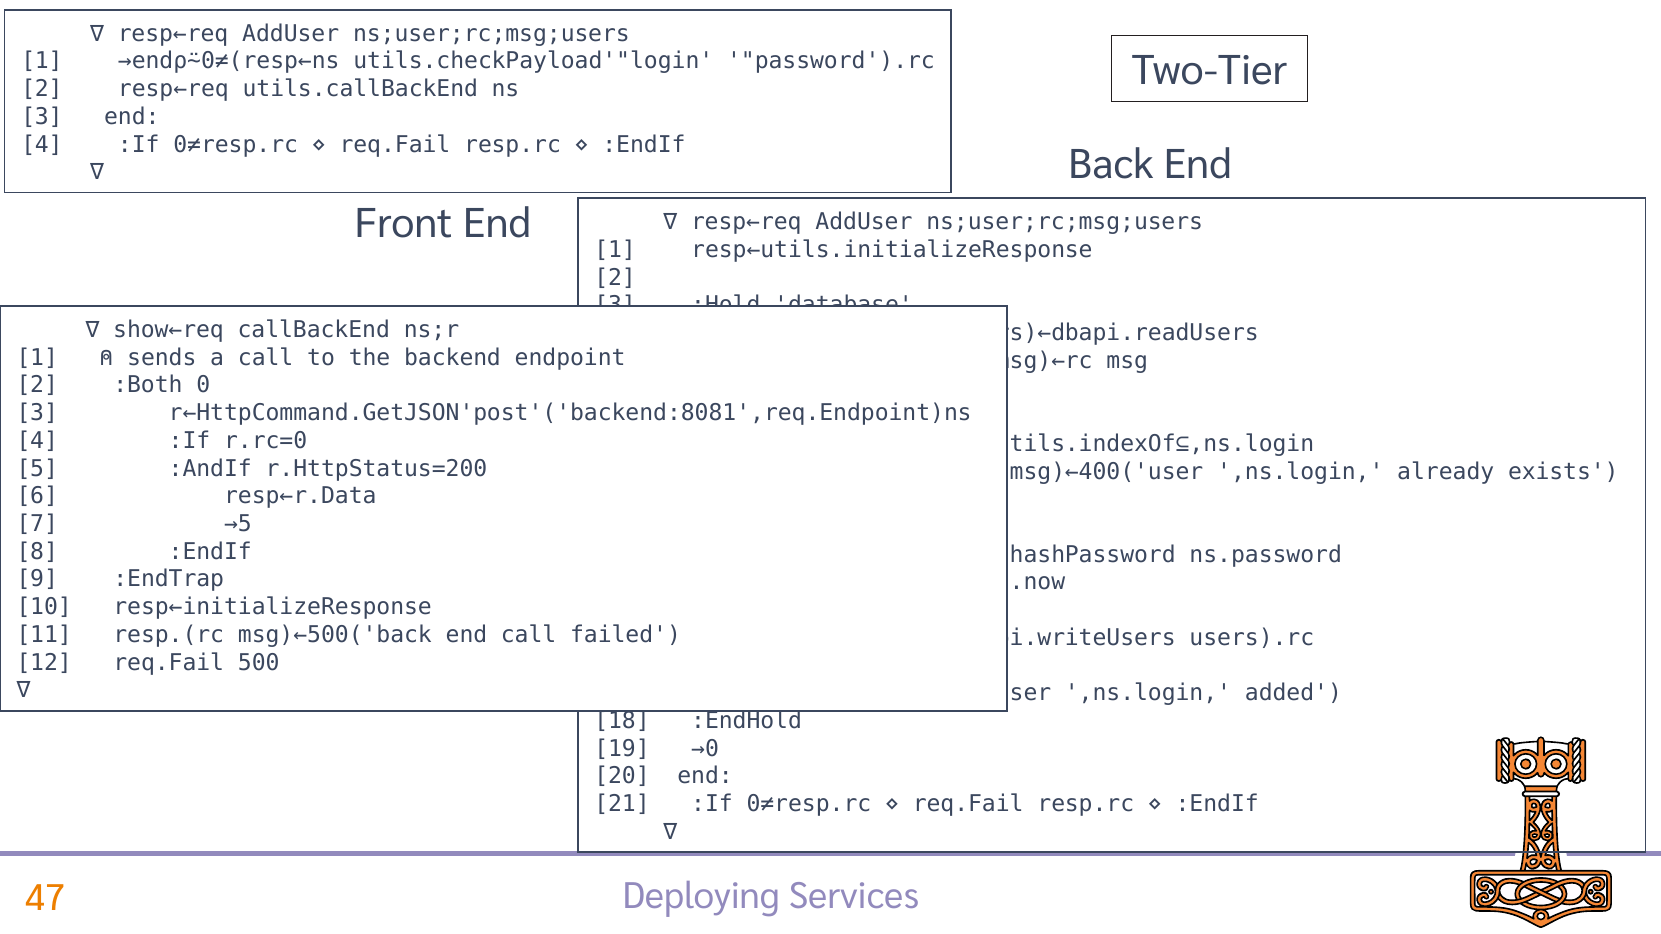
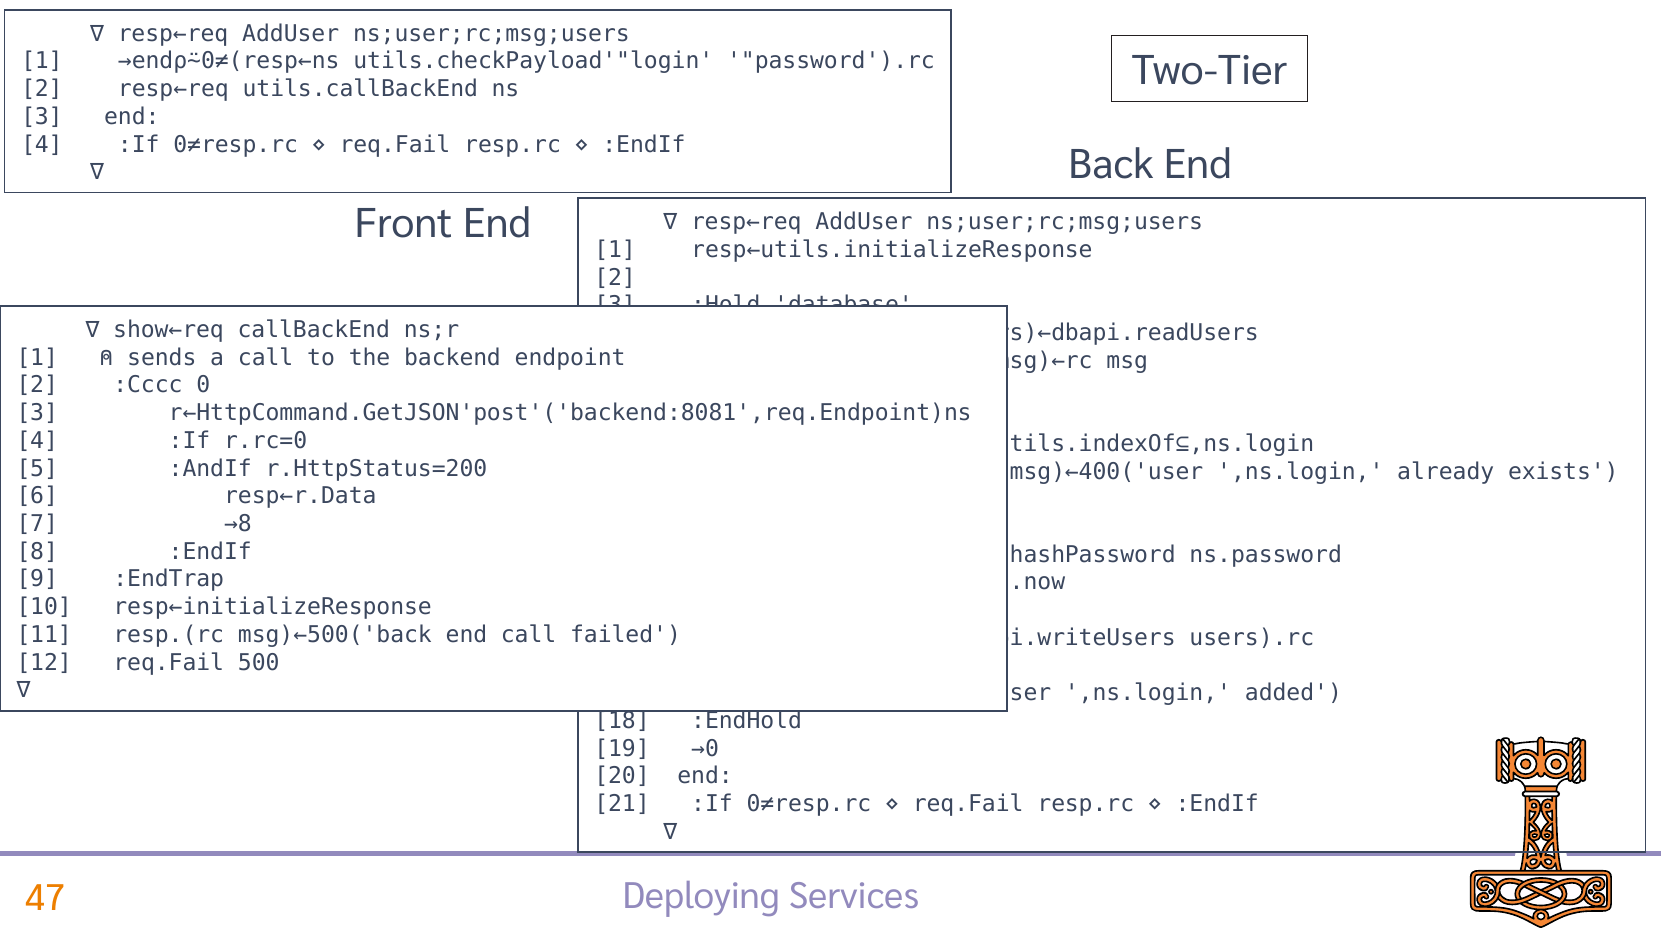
:Both: :Both -> :Cccc
→5: →5 -> →8
